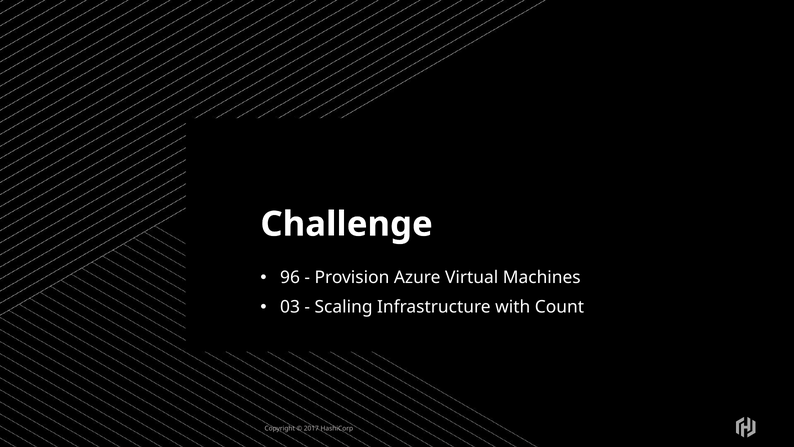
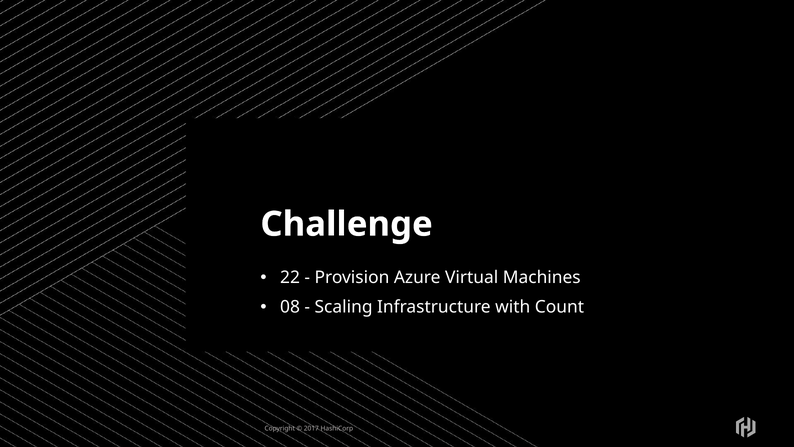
96: 96 -> 22
03: 03 -> 08
